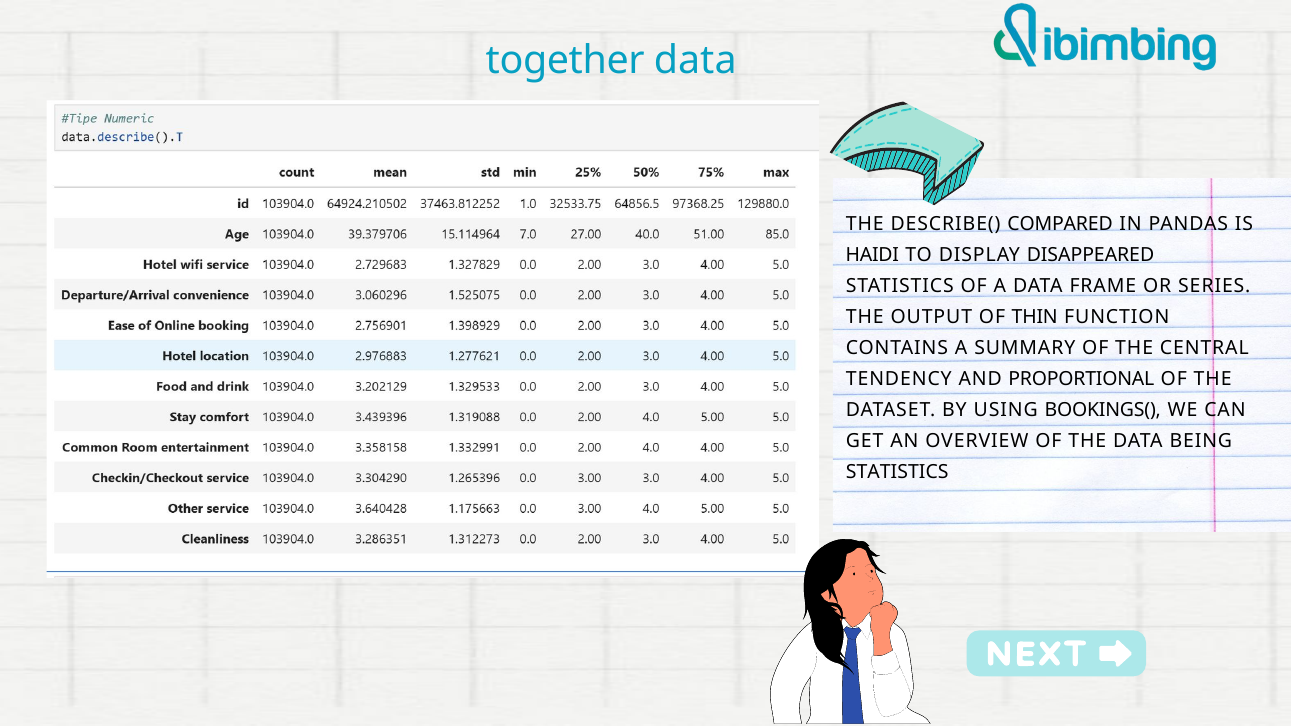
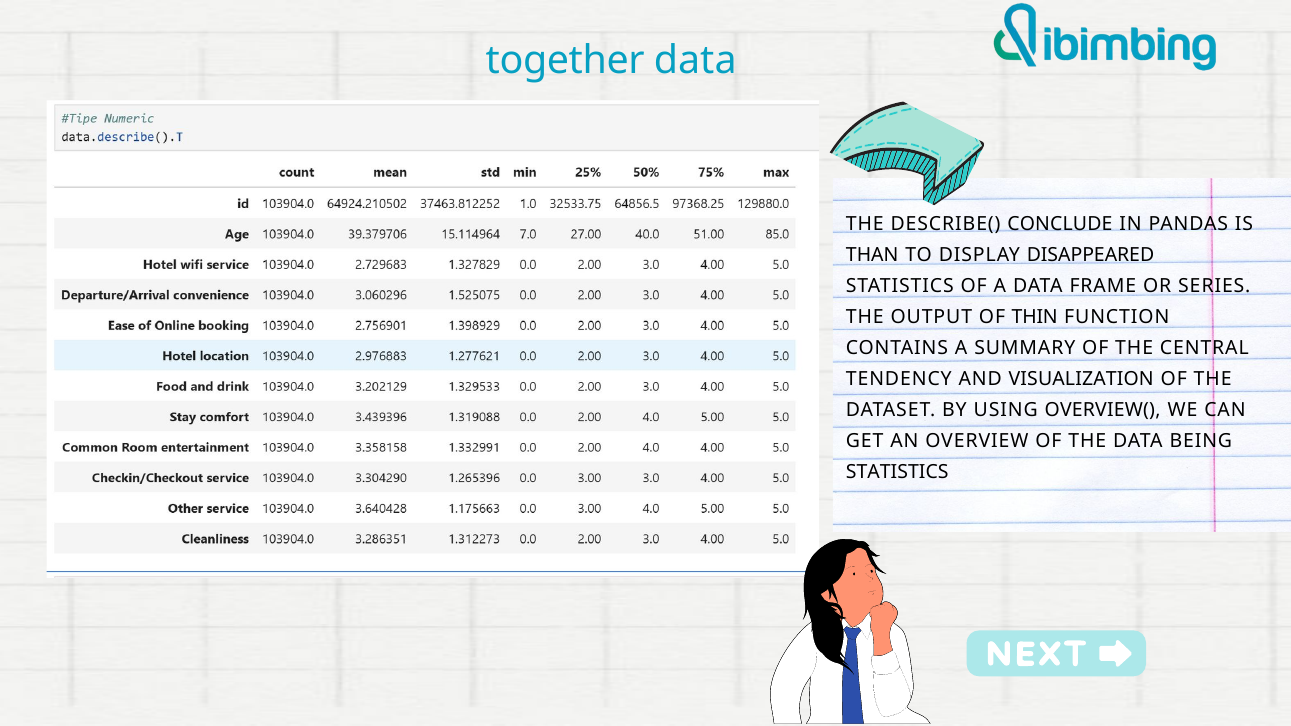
COMPARED: COMPARED -> CONCLUDE
HAIDI: HAIDI -> THAN
PROPORTIONAL: PROPORTIONAL -> VISUALIZATION
BOOKINGS(: BOOKINGS( -> OVERVIEW(
